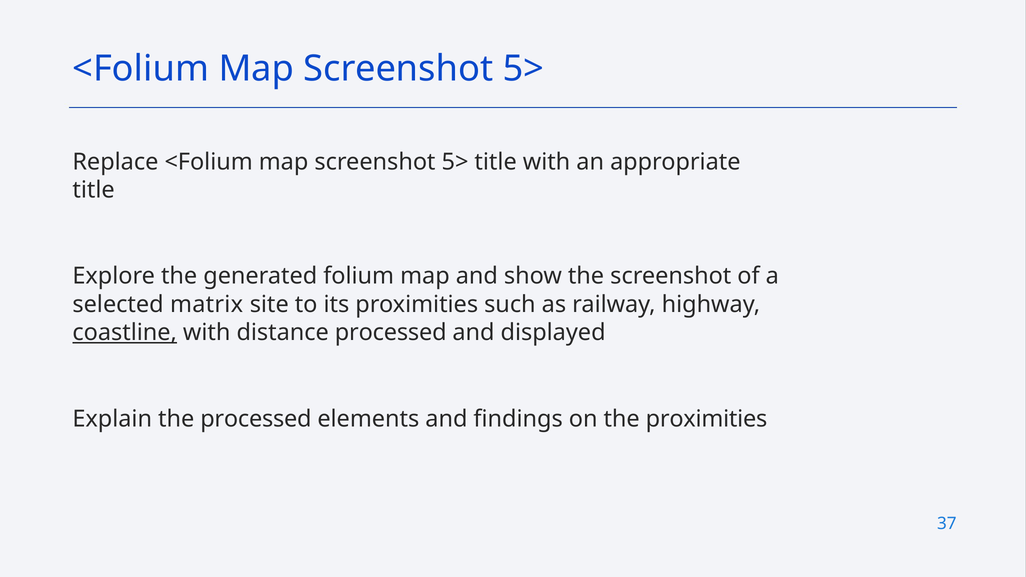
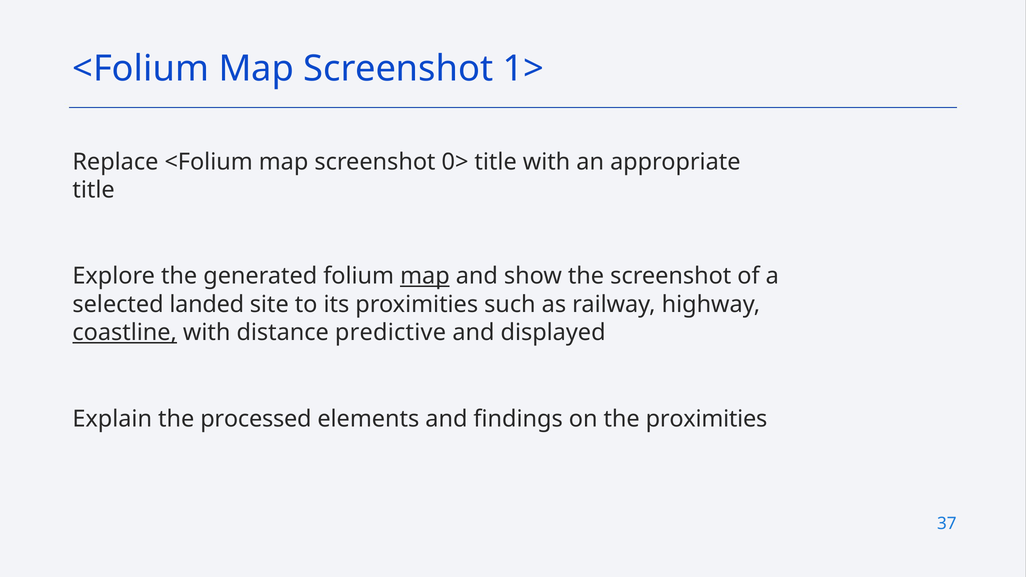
5> at (523, 69): 5> -> 1>
5> at (455, 162): 5> -> 0>
map at (425, 276) underline: none -> present
matrix: matrix -> landed
distance processed: processed -> predictive
